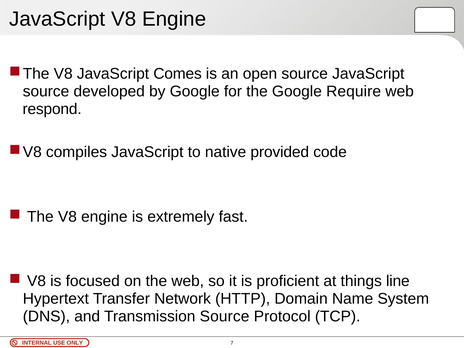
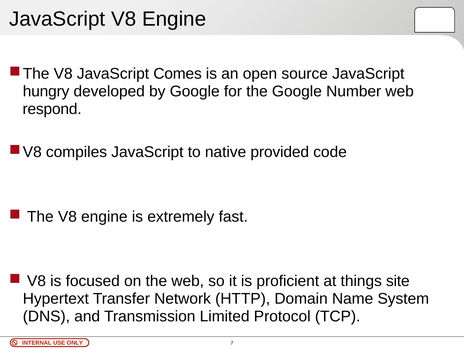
source at (46, 92): source -> hungry
Require: Require -> Number
line: line -> site
Transmission Source: Source -> Limited
